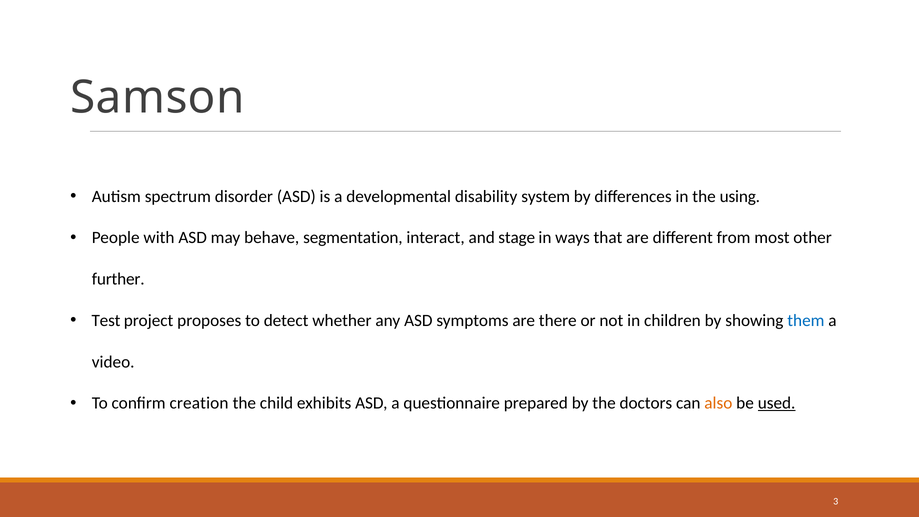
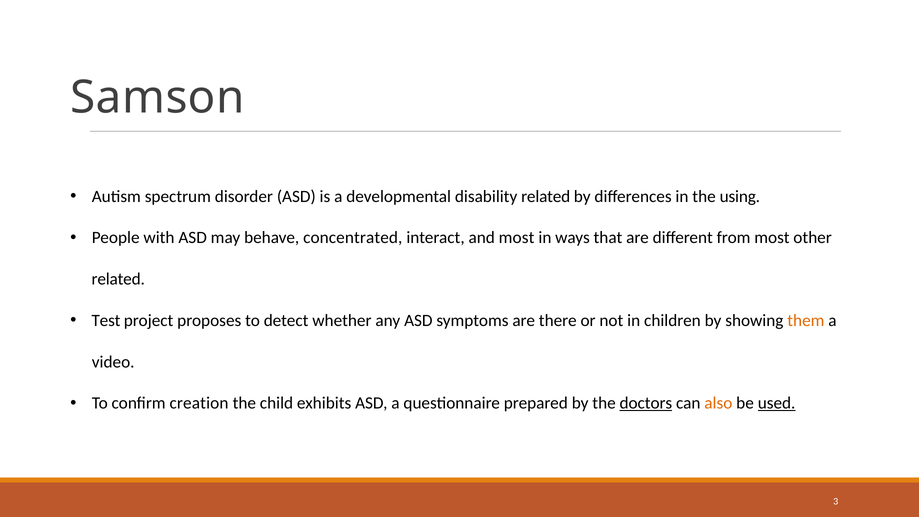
disability system: system -> related
segmentation: segmentation -> concentrated
and stage: stage -> most
further at (118, 279): further -> related
them colour: blue -> orange
doctors underline: none -> present
